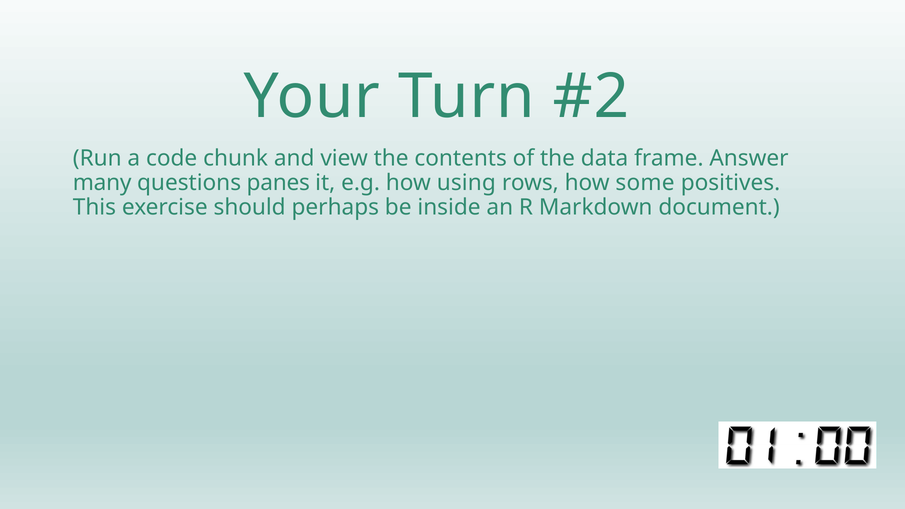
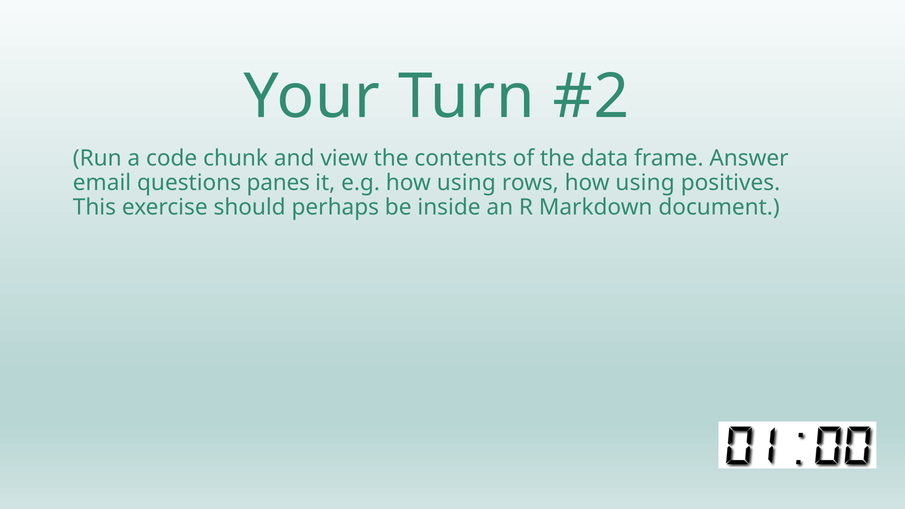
many: many -> email
rows how some: some -> using
